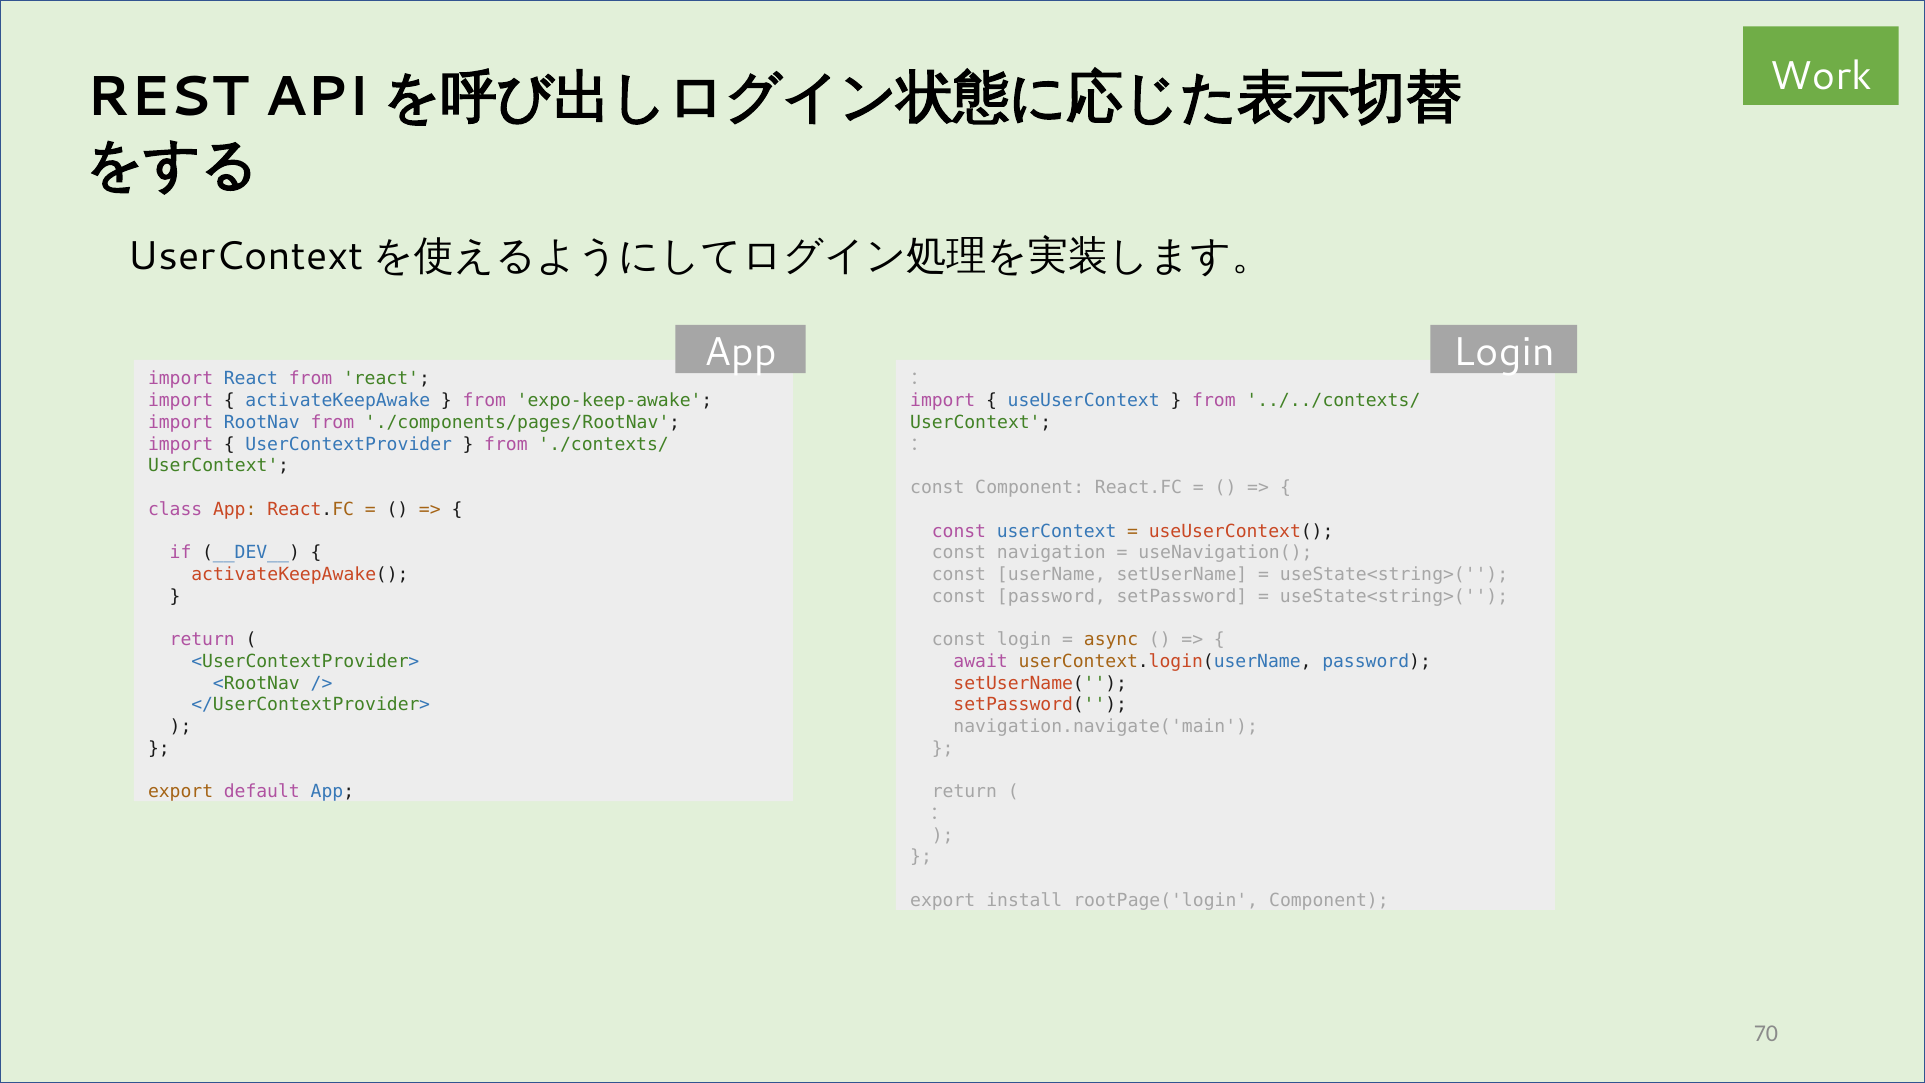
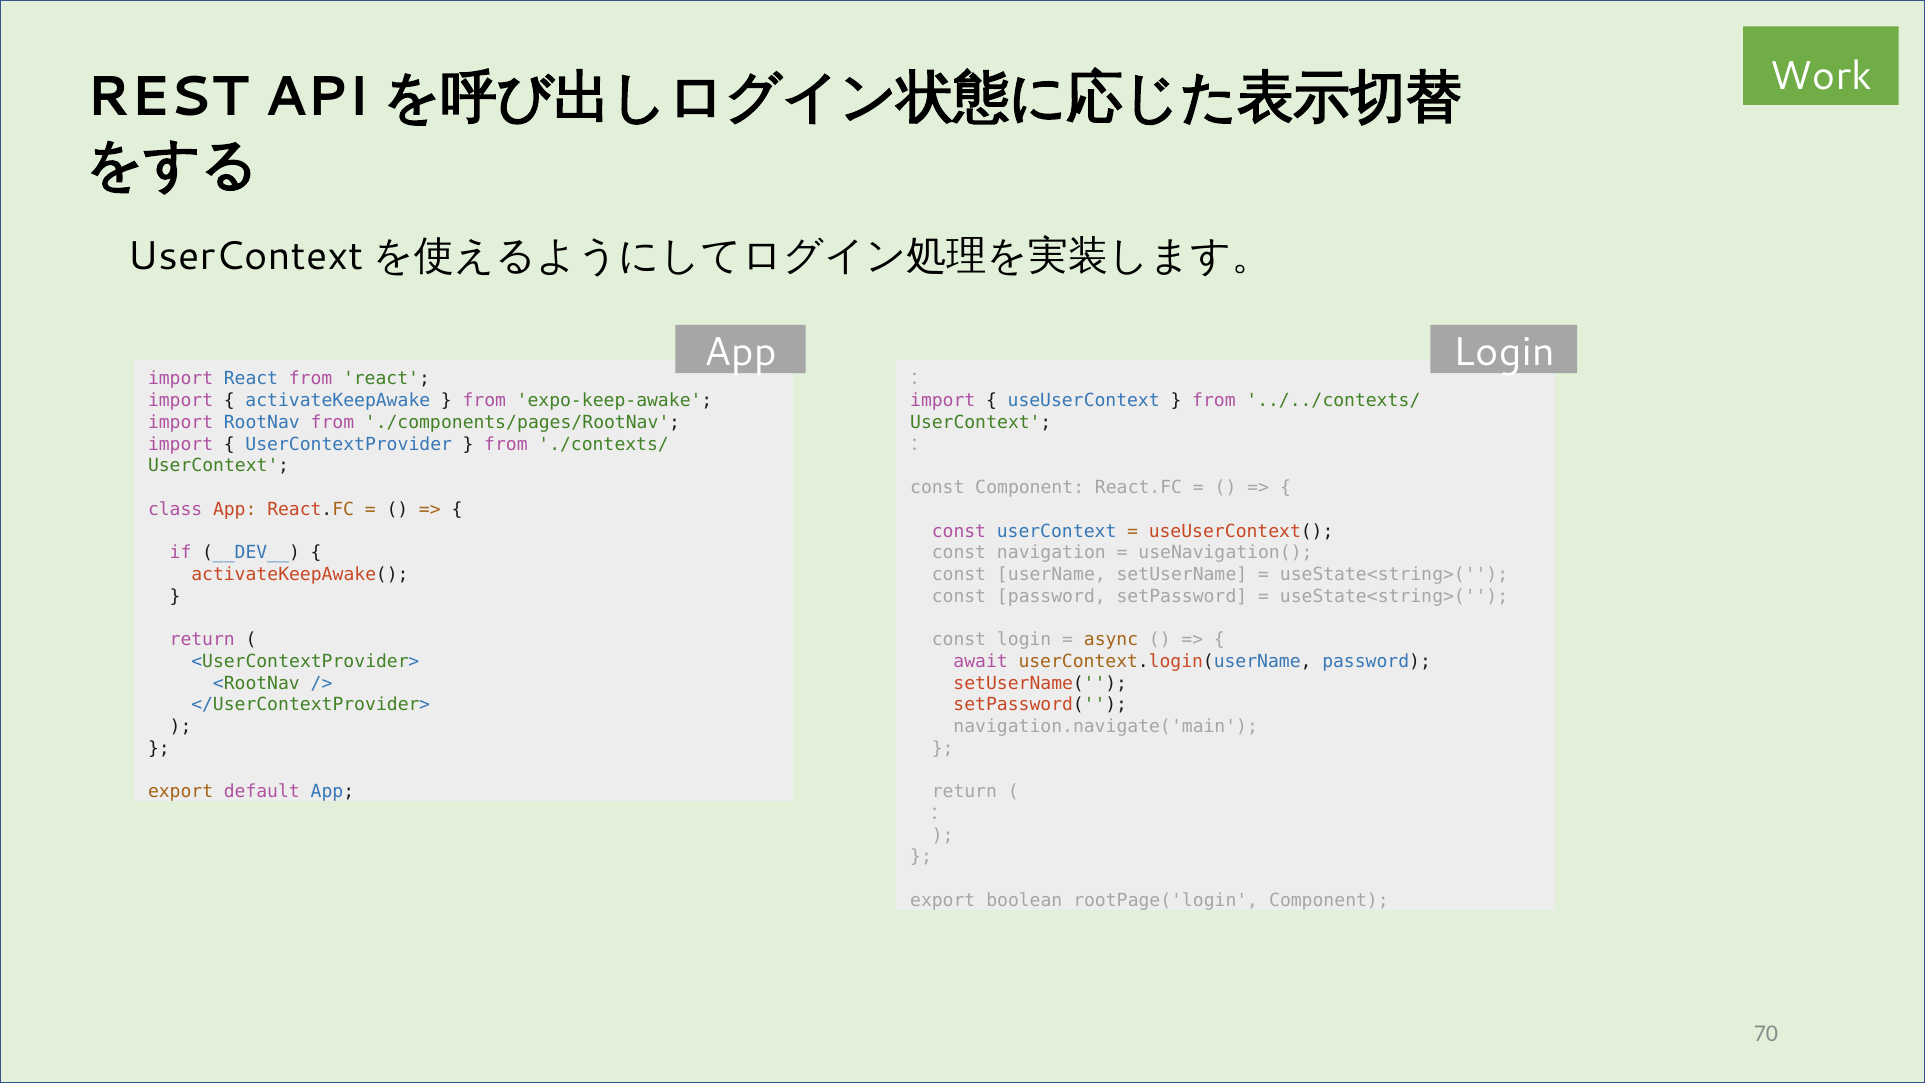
install: install -> boolean
